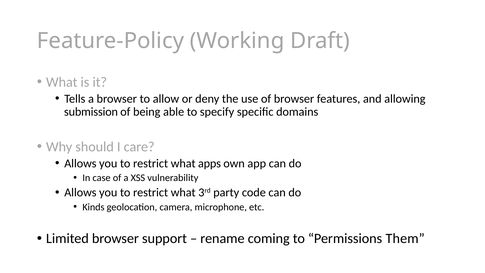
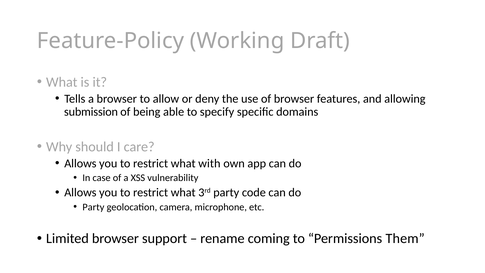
apps: apps -> with
Kinds at (93, 207): Kinds -> Party
